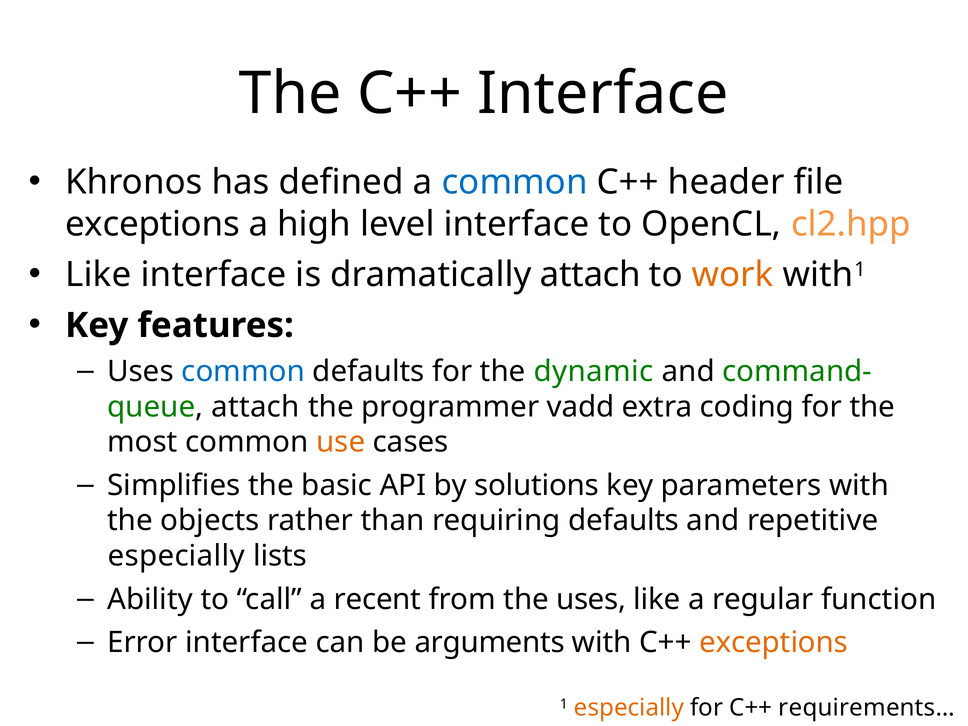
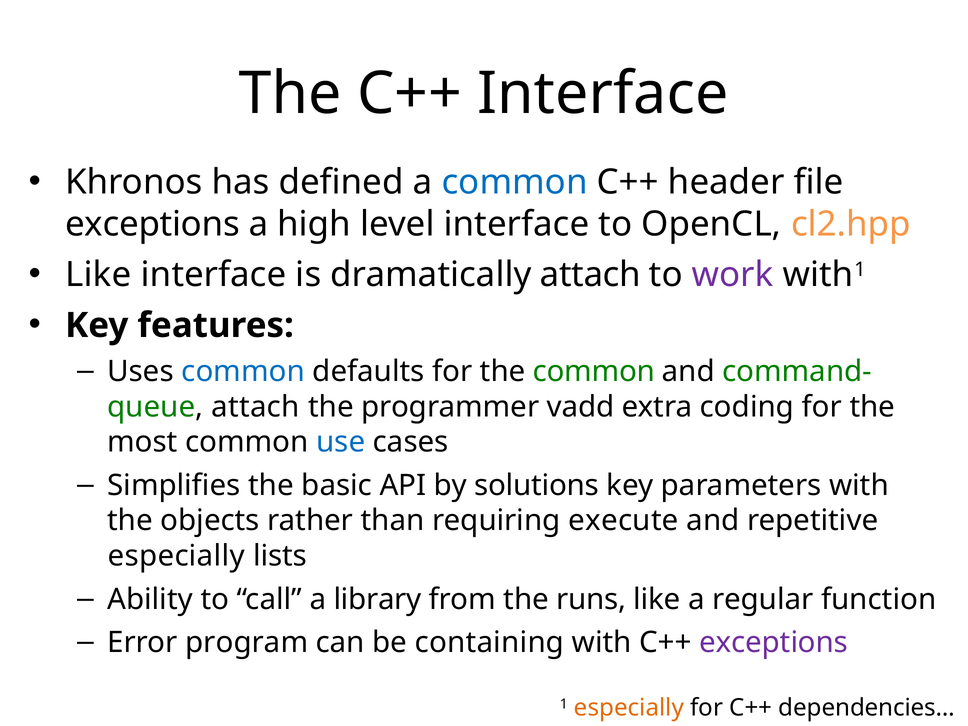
work colour: orange -> purple
the dynamic: dynamic -> common
use colour: orange -> blue
requiring defaults: defaults -> execute
recent: recent -> library
the uses: uses -> runs
Error interface: interface -> program
arguments: arguments -> containing
exceptions at (774, 642) colour: orange -> purple
requirements…: requirements… -> dependencies…
